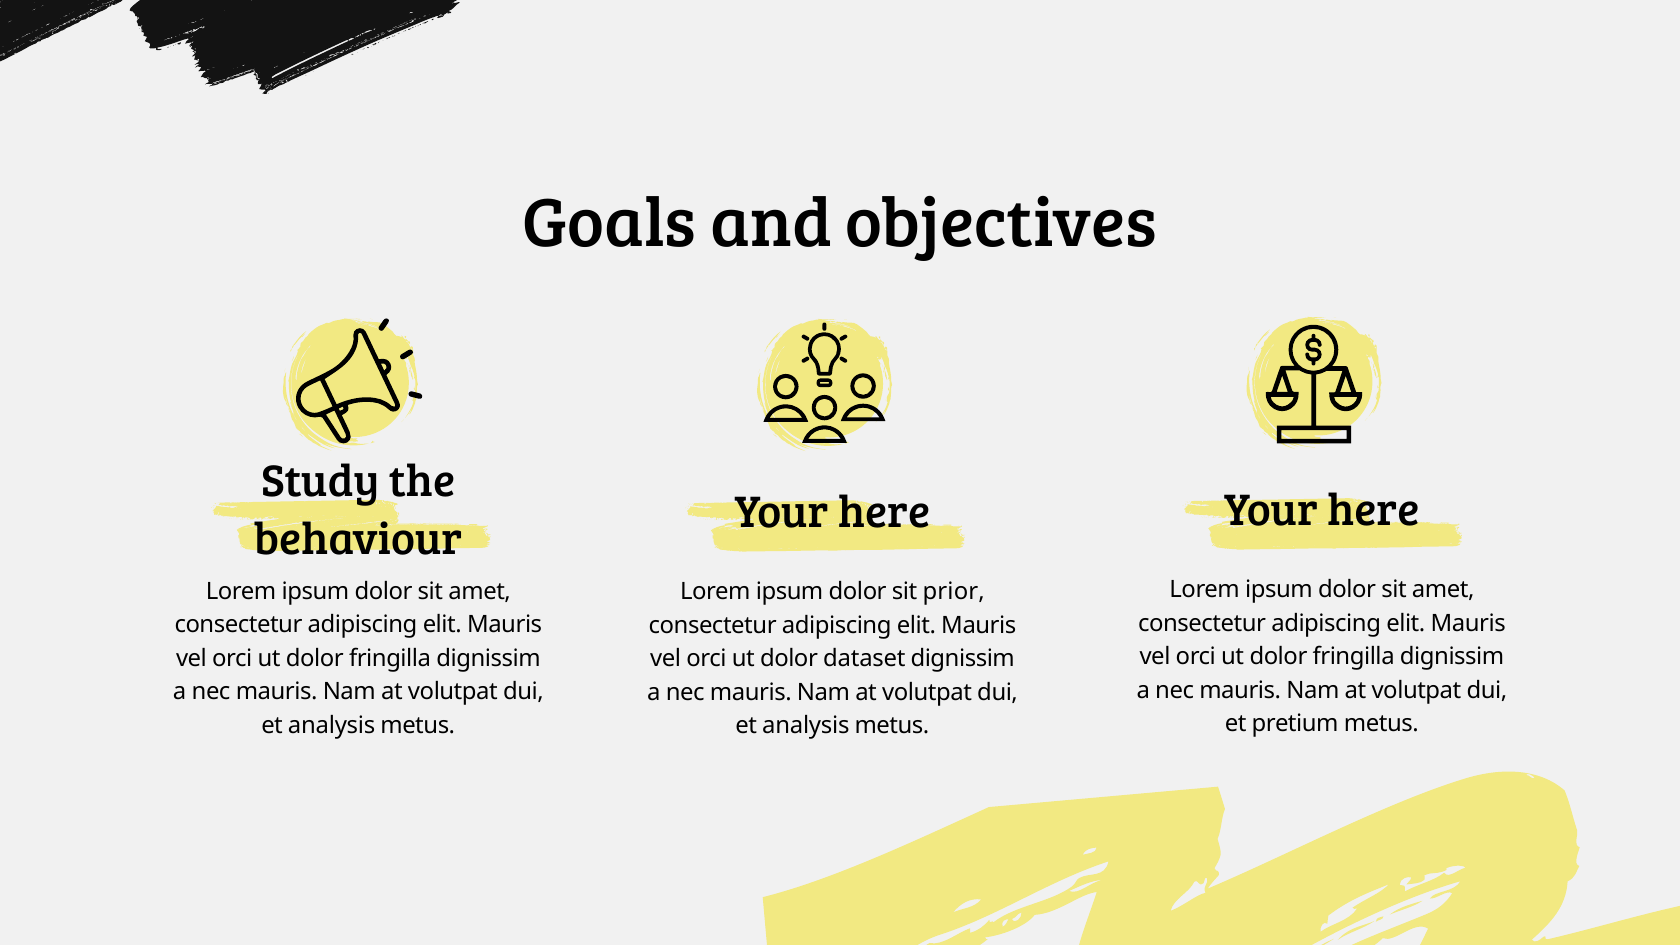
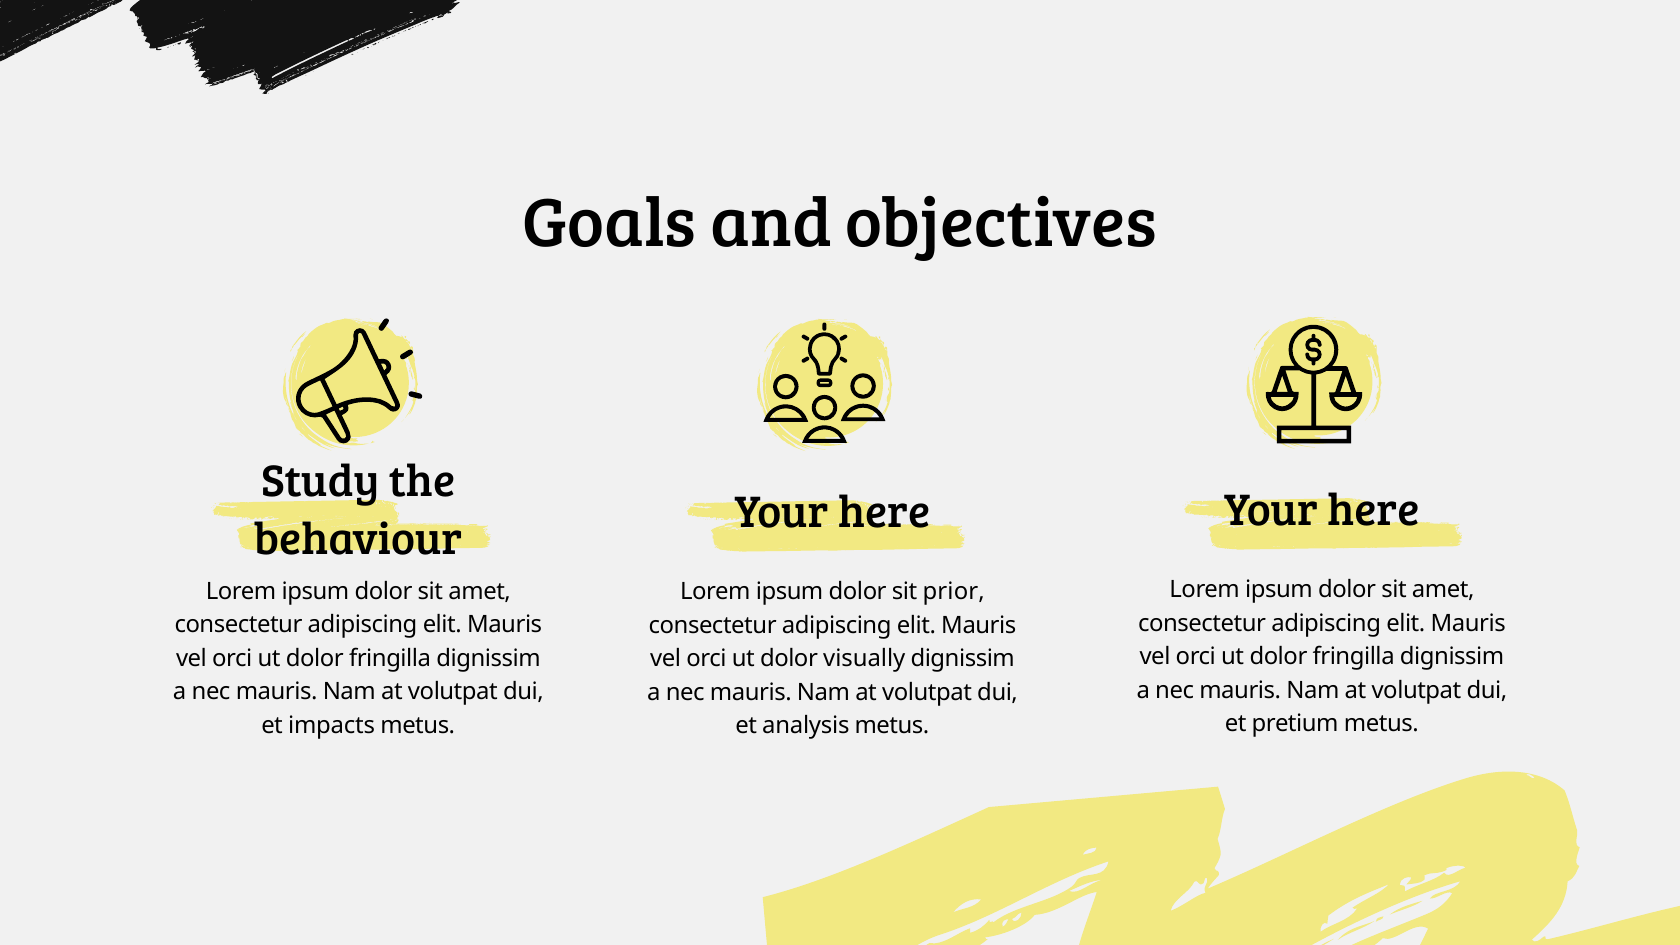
dataset: dataset -> visually
analysis at (332, 725): analysis -> impacts
